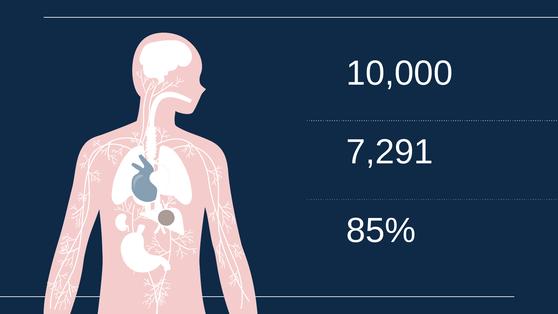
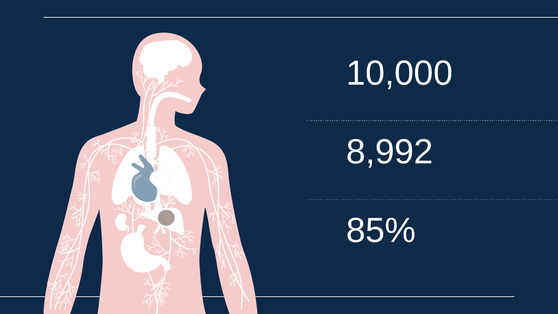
7,291: 7,291 -> 8,992
